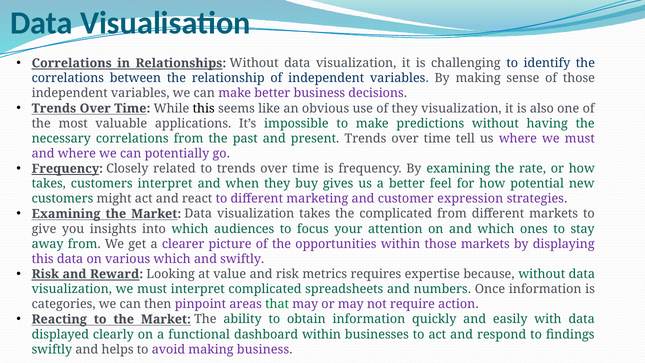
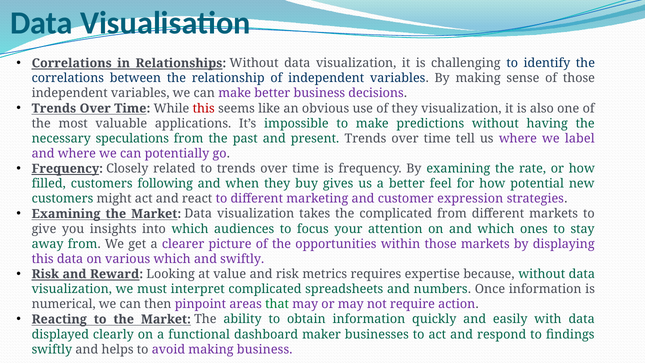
this at (204, 108) colour: black -> red
necessary correlations: correlations -> speculations
where we must: must -> label
takes at (49, 184): takes -> filled
customers interpret: interpret -> following
categories: categories -> numerical
dashboard within: within -> maker
